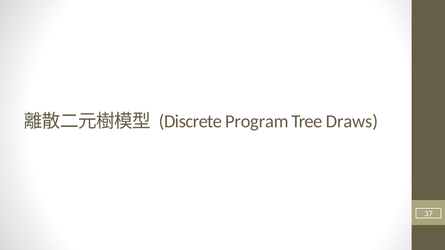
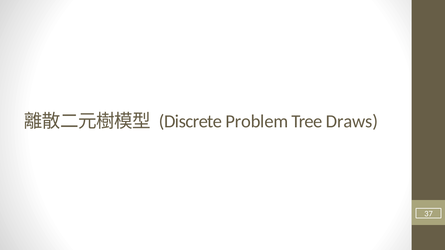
Program: Program -> Problem
